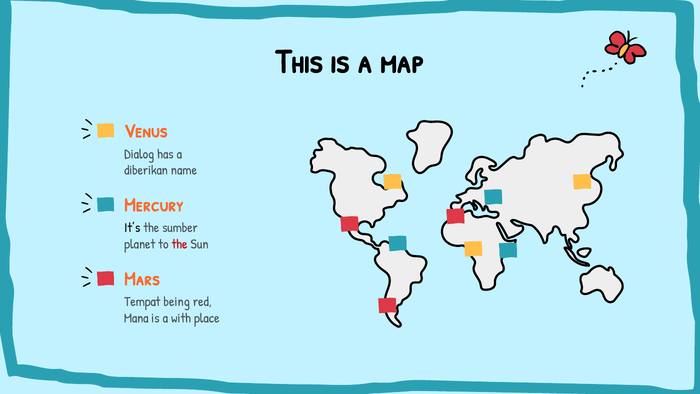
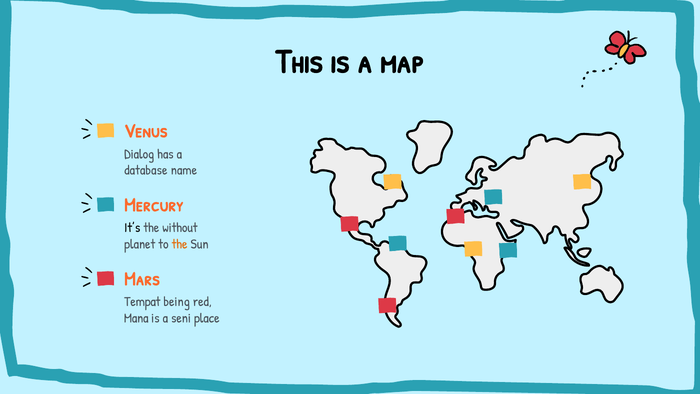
diberikan: diberikan -> database
sumber: sumber -> without
the at (180, 244) colour: red -> orange
with: with -> seni
